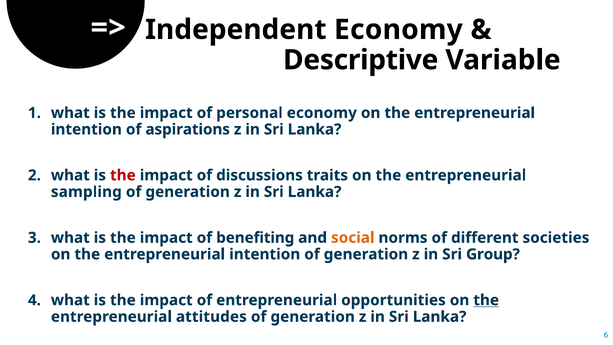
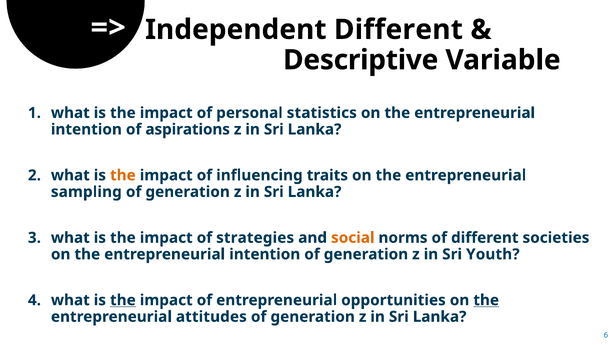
Independent Economy: Economy -> Different
personal economy: economy -> statistics
the at (123, 175) colour: red -> orange
discussions: discussions -> influencing
benefiting: benefiting -> strategies
Group: Group -> Youth
the at (123, 300) underline: none -> present
